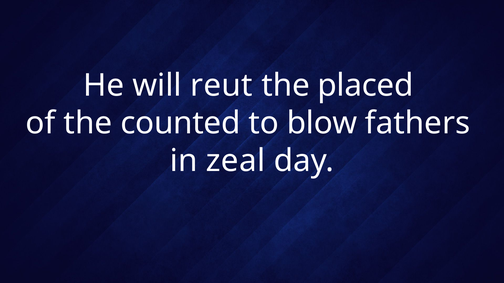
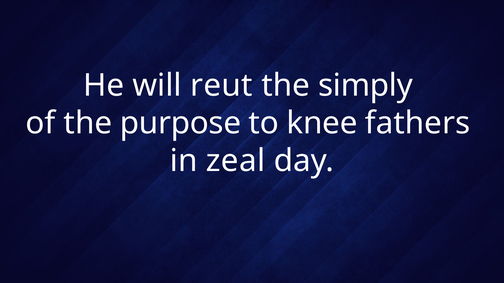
placed: placed -> simply
counted: counted -> purpose
blow: blow -> knee
